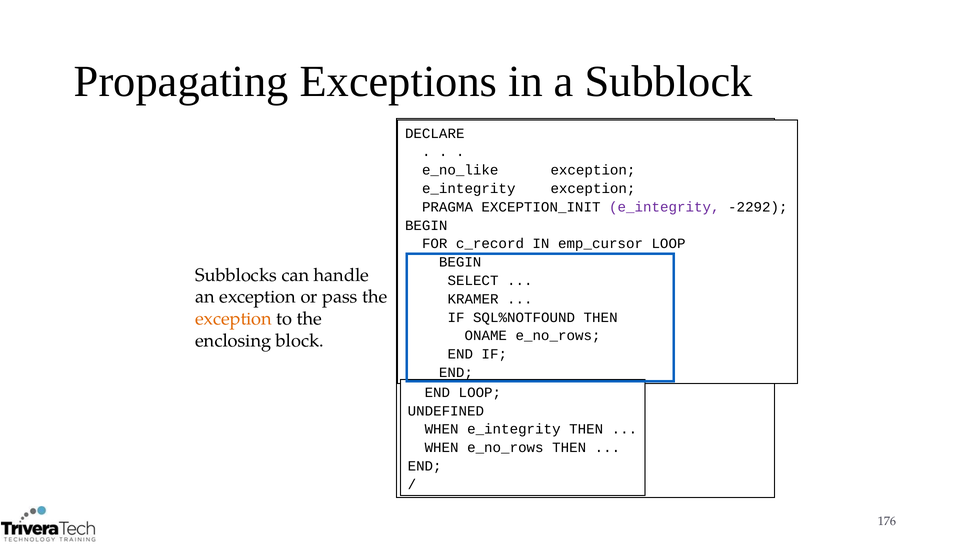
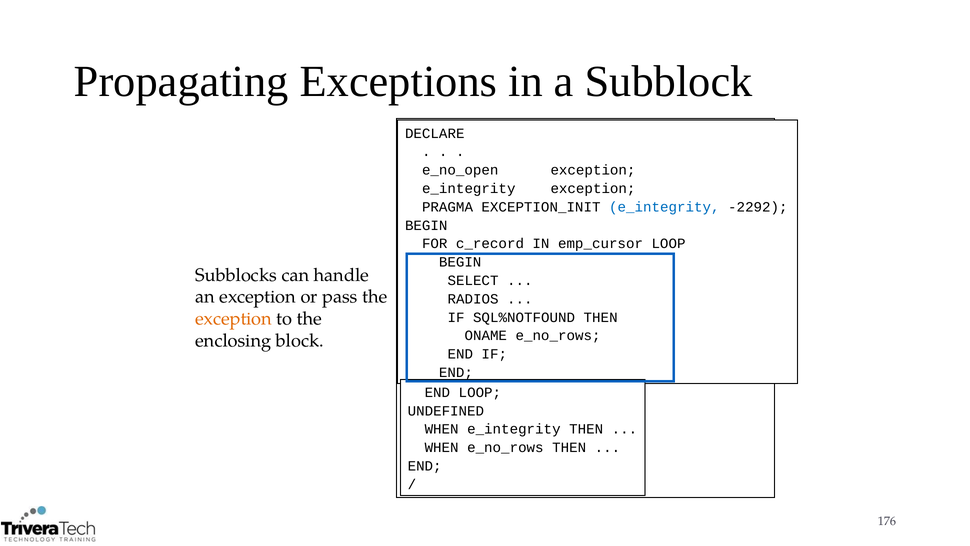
e_no_like: e_no_like -> e_no_open
e_integrity at (664, 207) colour: purple -> blue
KRAMER: KRAMER -> RADIOS
